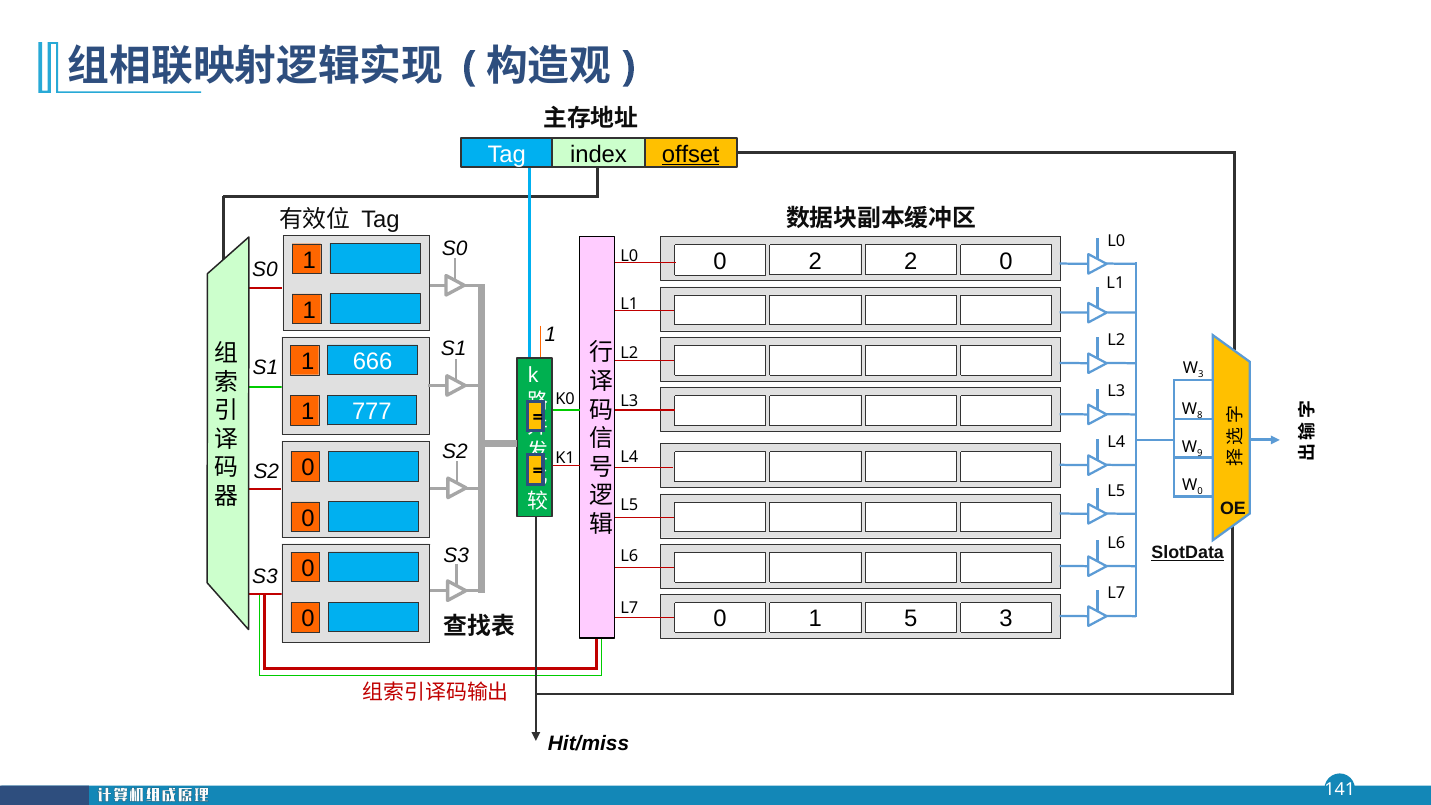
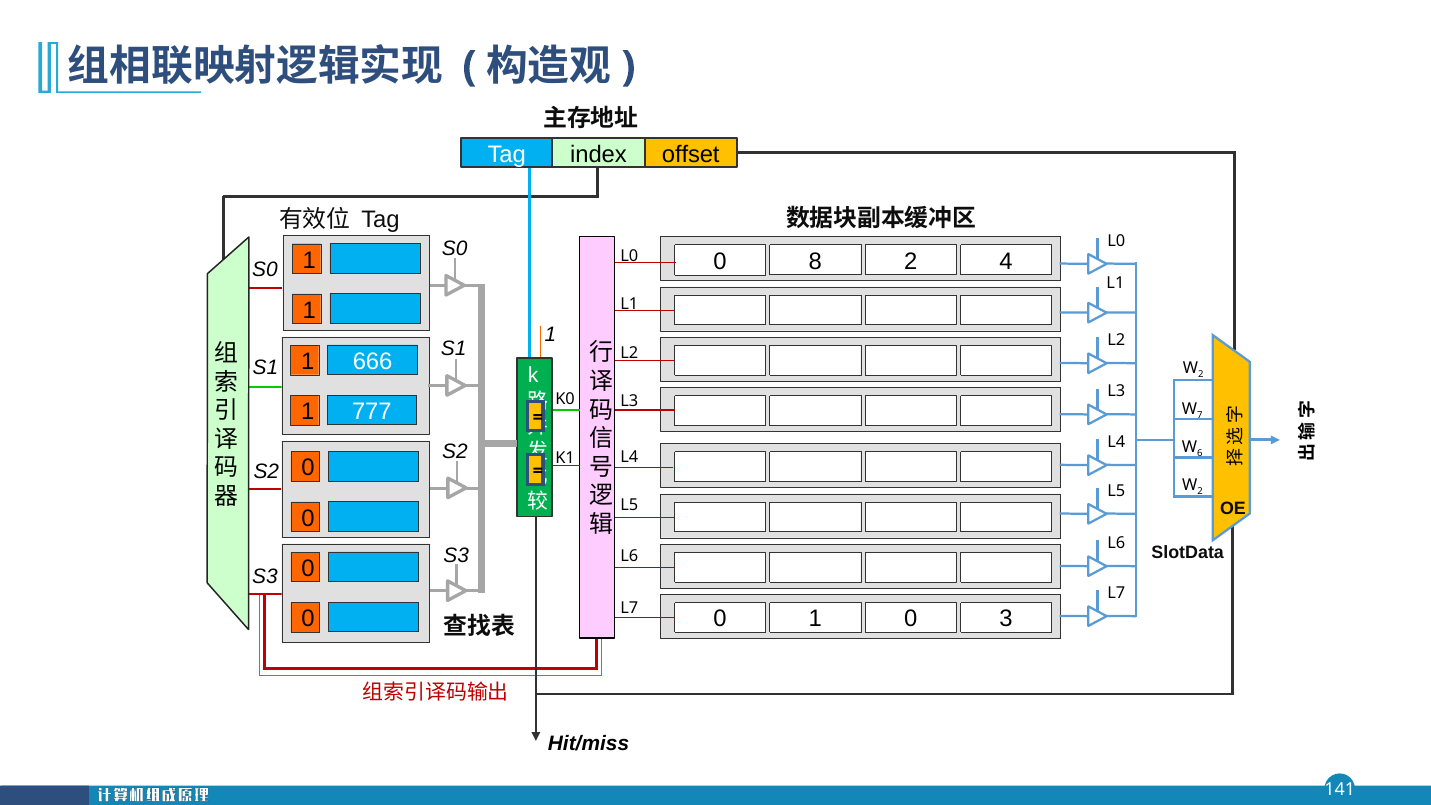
offset underline: present -> none
0 2: 2 -> 8
2 0: 0 -> 4
3 at (1201, 375): 3 -> 2
8: 8 -> 7
9: 9 -> 6
0 at (1200, 491): 0 -> 2
SlotData underline: present -> none
0 1 5: 5 -> 0
